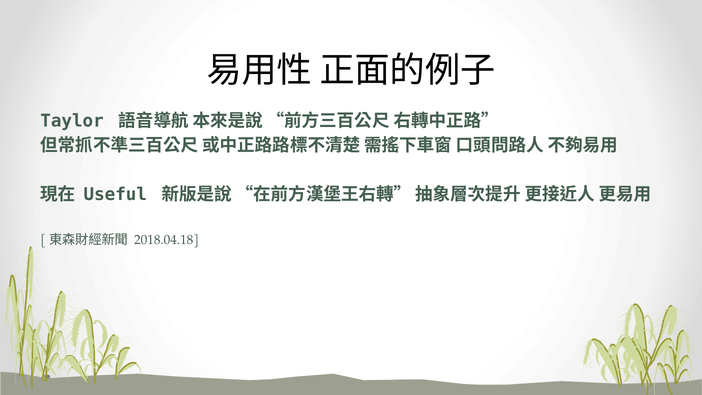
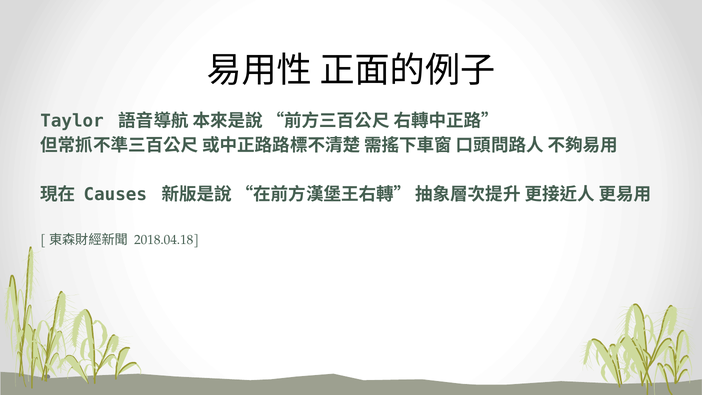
Useful: Useful -> Causes
